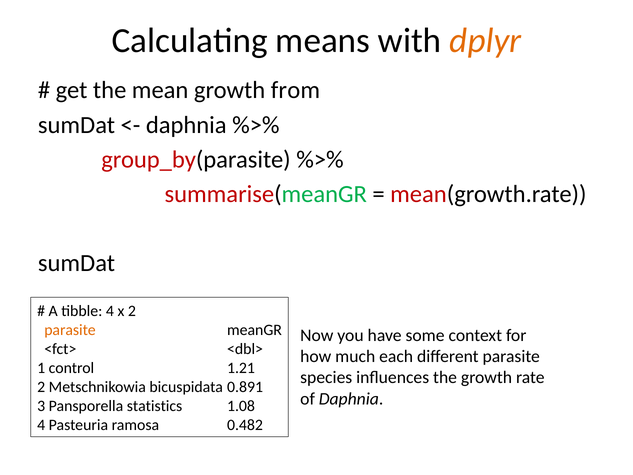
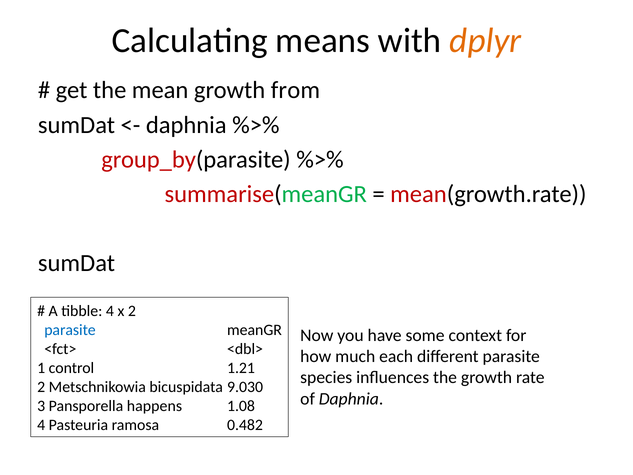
parasite at (70, 330) colour: orange -> blue
0.891: 0.891 -> 9.030
statistics: statistics -> happens
